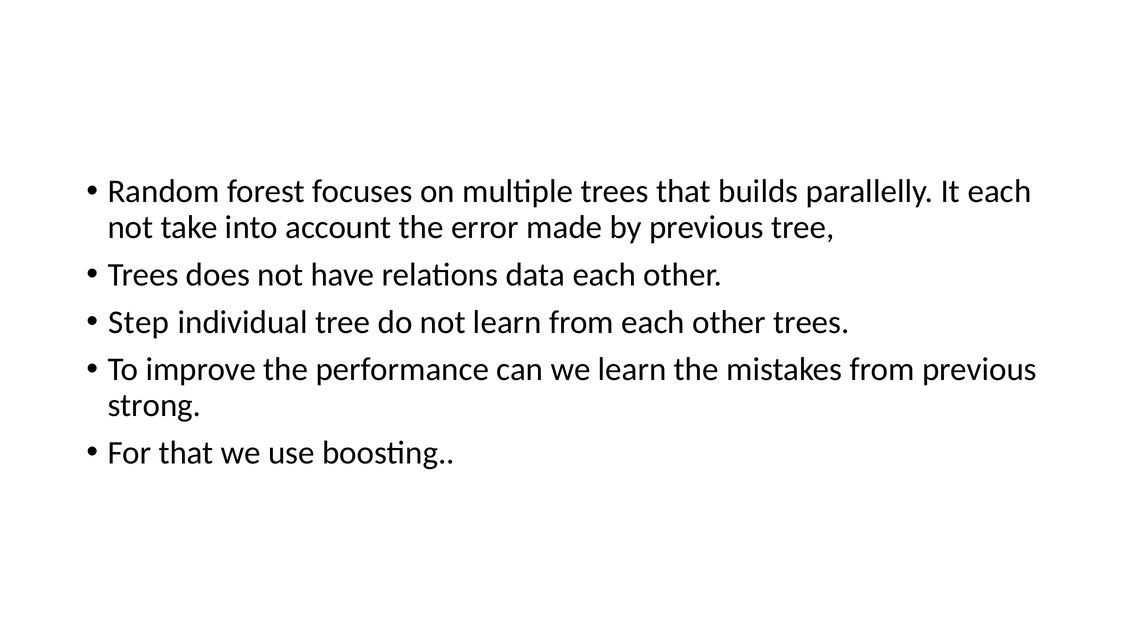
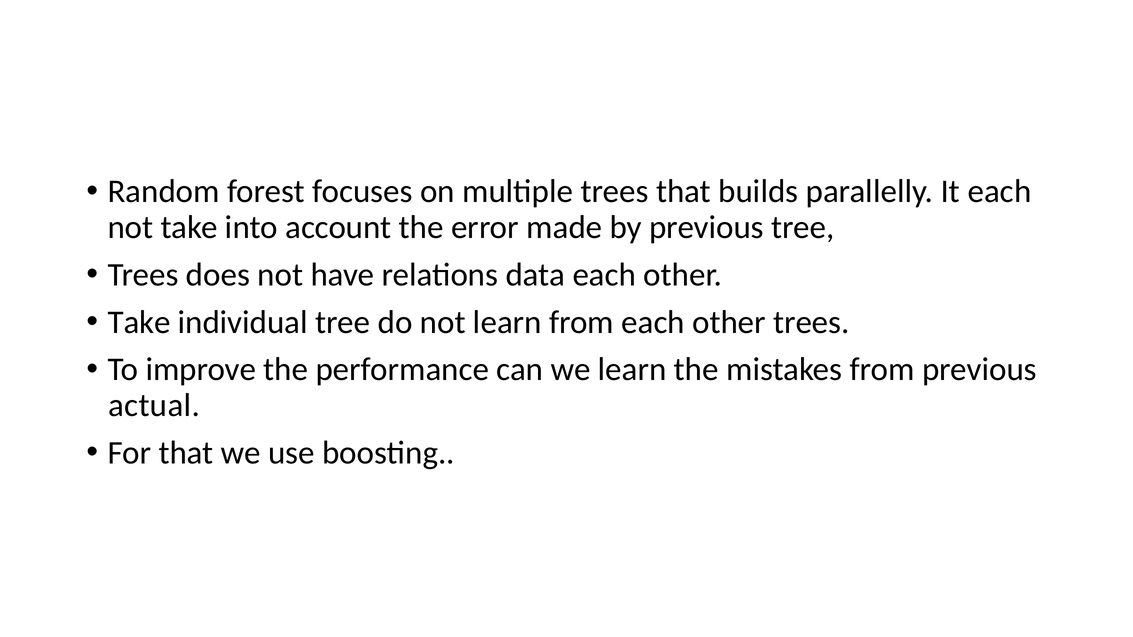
Step at (139, 322): Step -> Take
strong: strong -> actual
